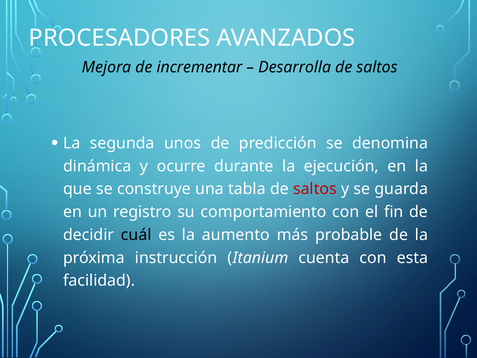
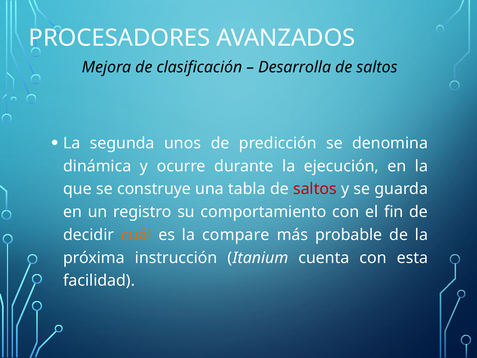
incrementar: incrementar -> clasificación
cuál colour: black -> orange
aumento: aumento -> compare
